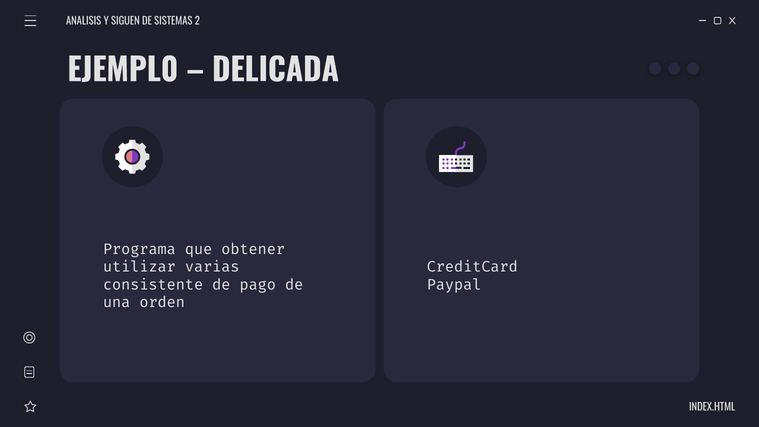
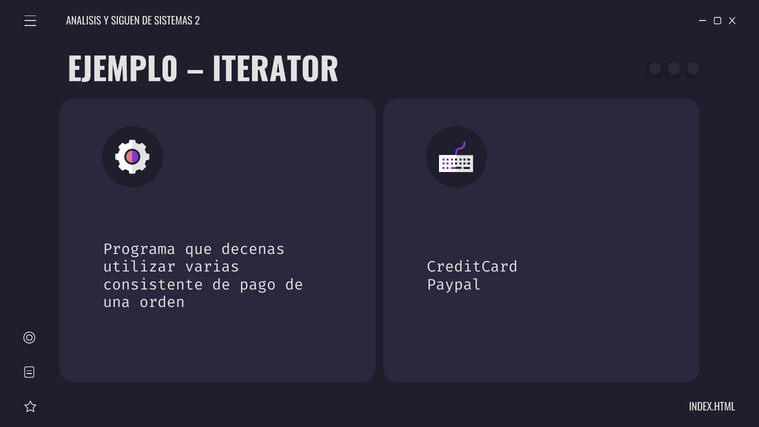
DELICADA: DELICADA -> ITERATOR
obtener: obtener -> decenas
